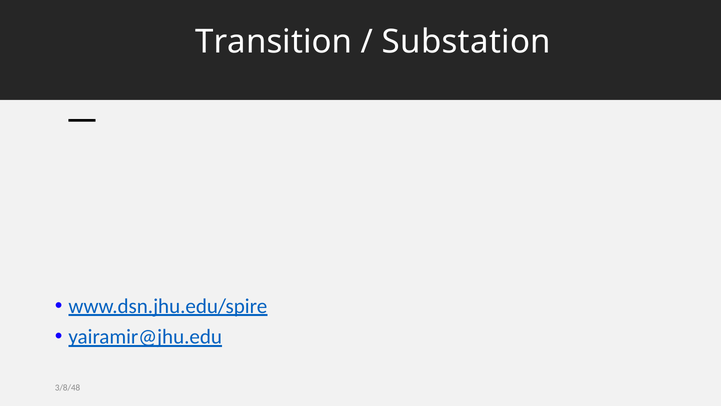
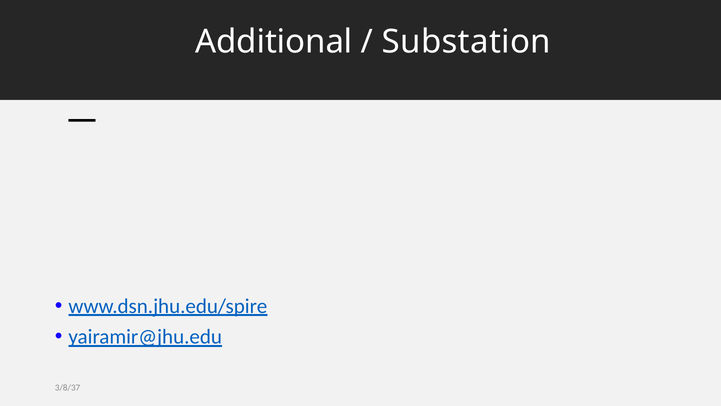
Transition: Transition -> Additional
3/8/48: 3/8/48 -> 3/8/37
